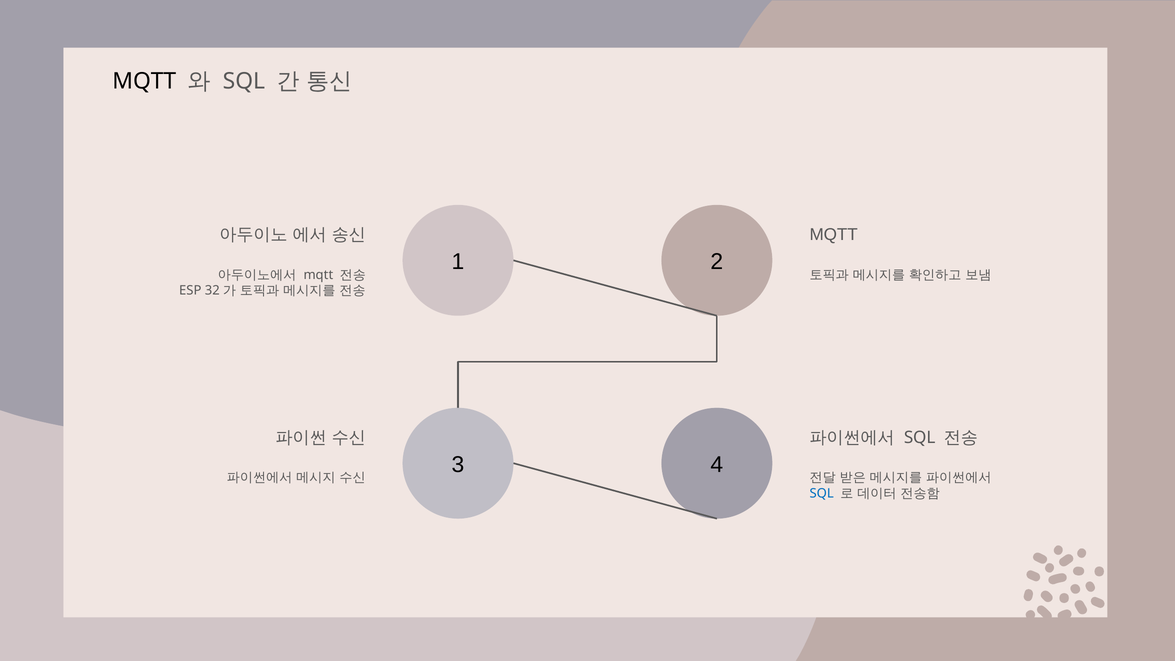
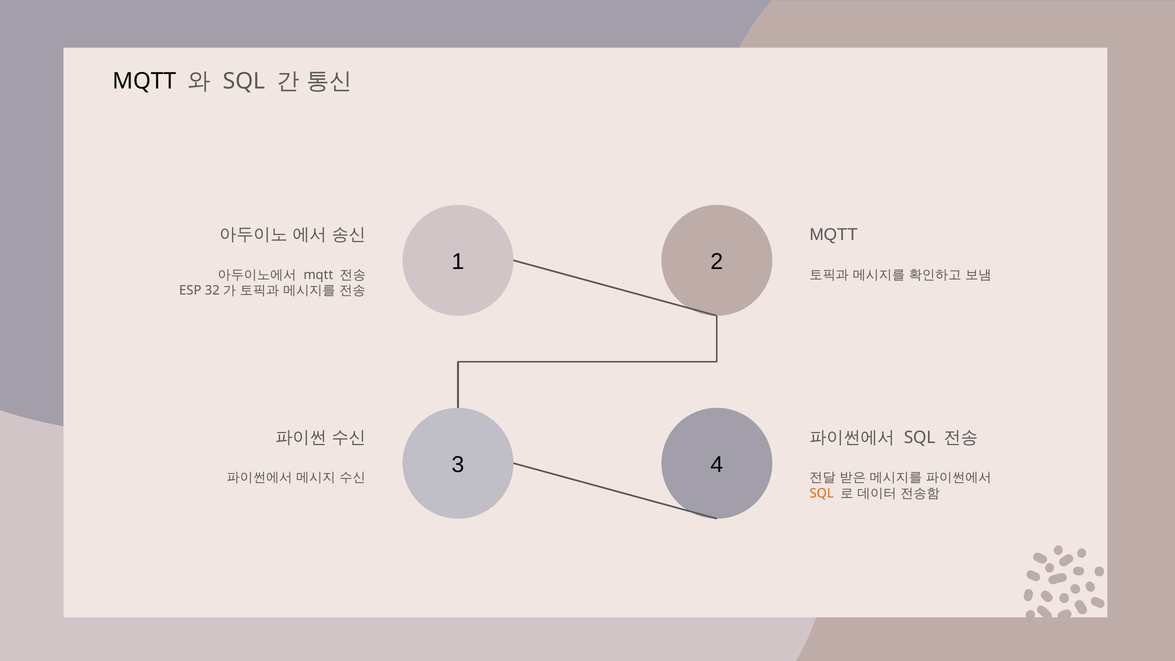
SQL at (822, 493) colour: blue -> orange
